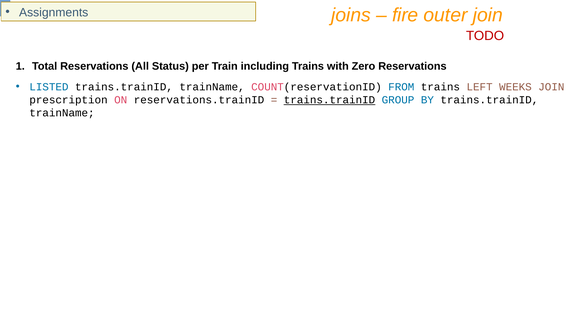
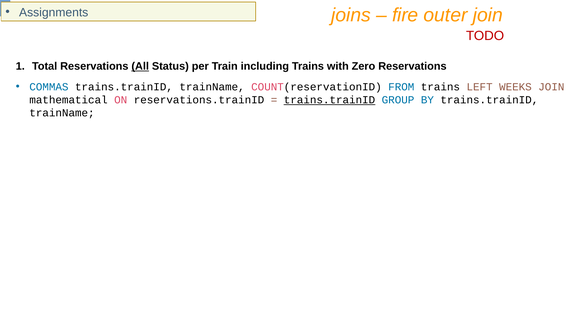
All underline: none -> present
LISTED: LISTED -> COMMAS
prescription: prescription -> mathematical
